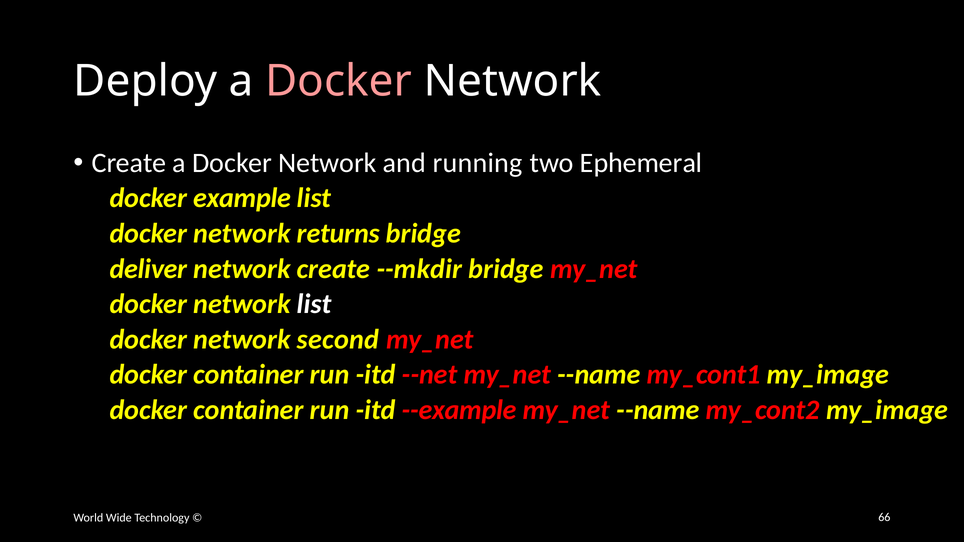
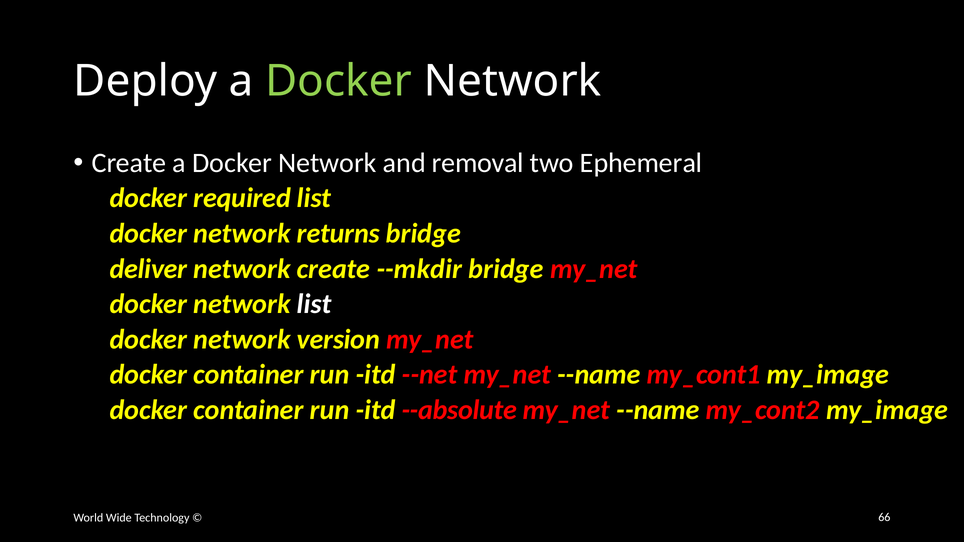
Docker at (339, 81) colour: pink -> light green
running: running -> removal
example: example -> required
second: second -> version
--example: --example -> --absolute
